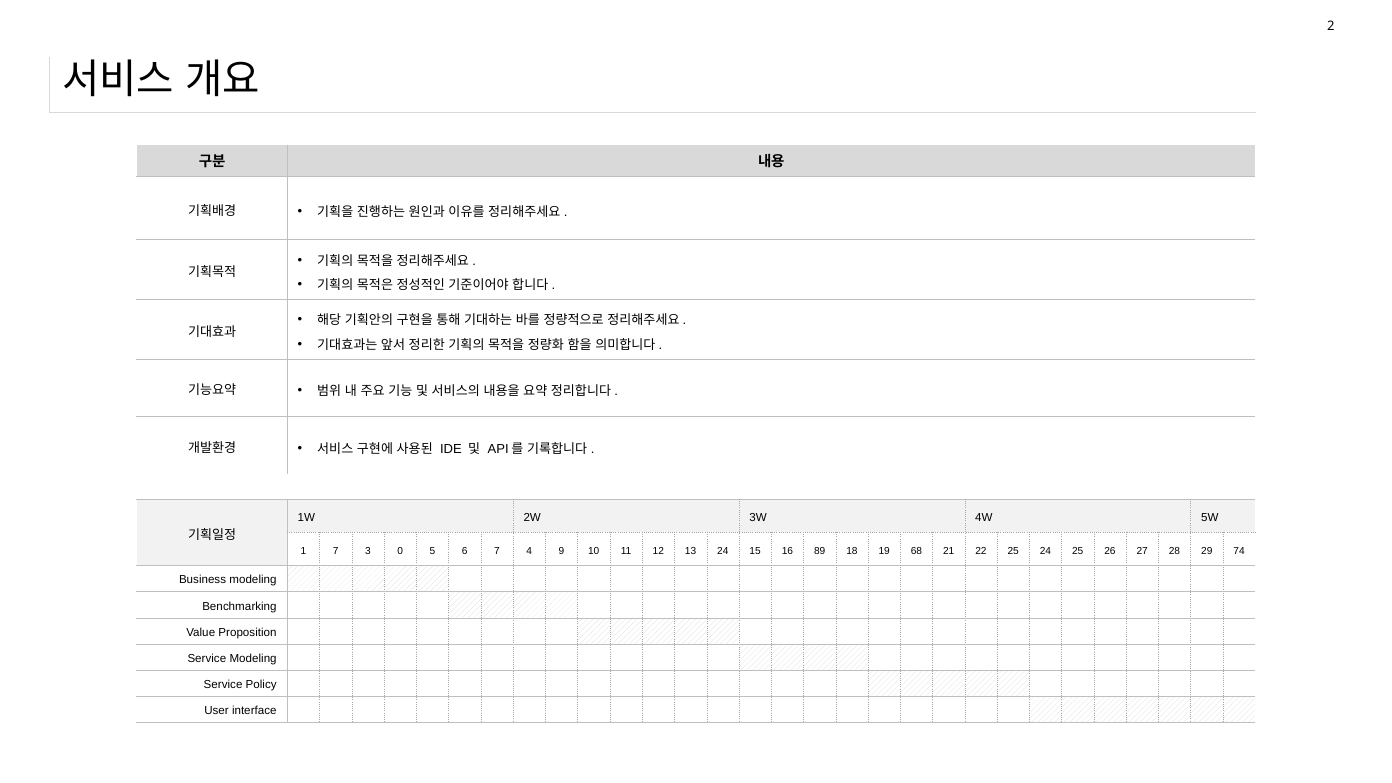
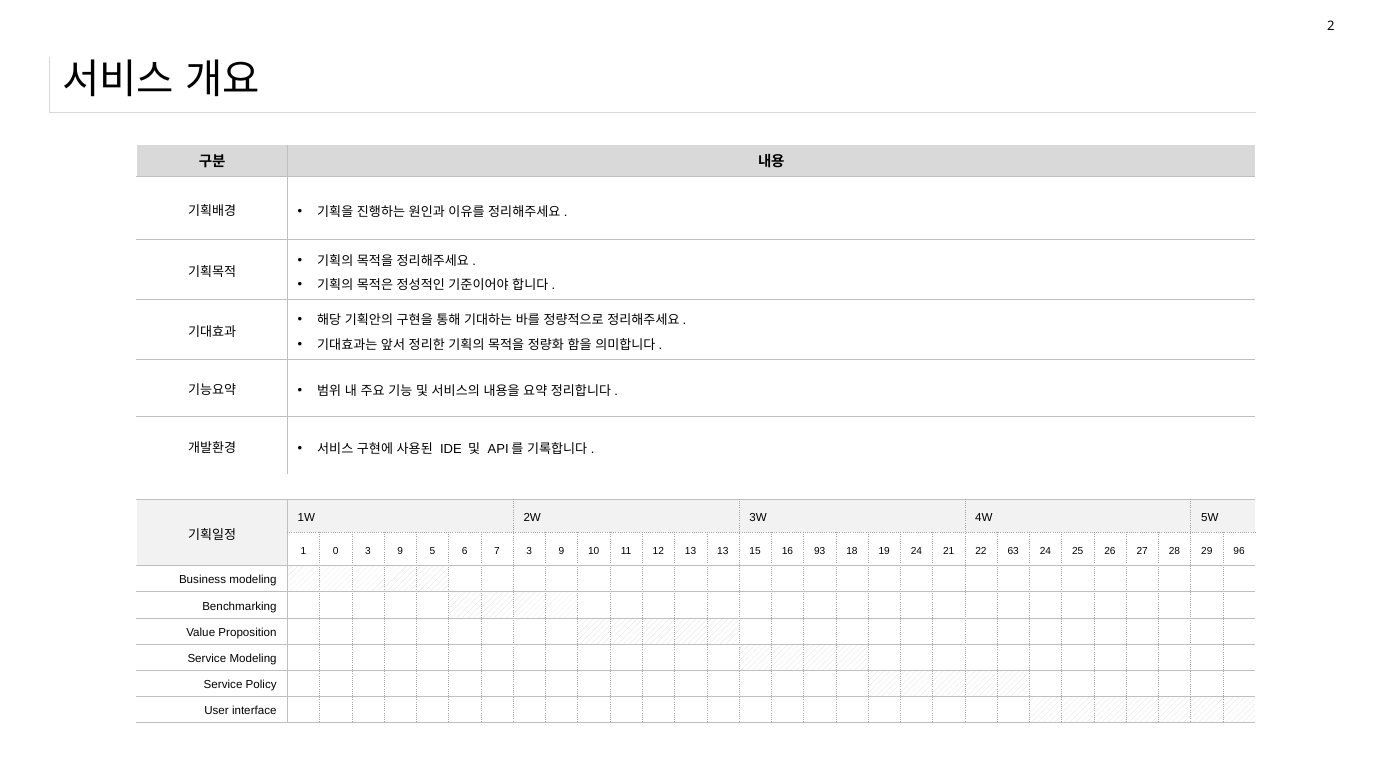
1 7: 7 -> 0
0 at (400, 551): 0 -> 9
7 4: 4 -> 3
13 24: 24 -> 13
89: 89 -> 93
19 68: 68 -> 24
22 25: 25 -> 63
74: 74 -> 96
